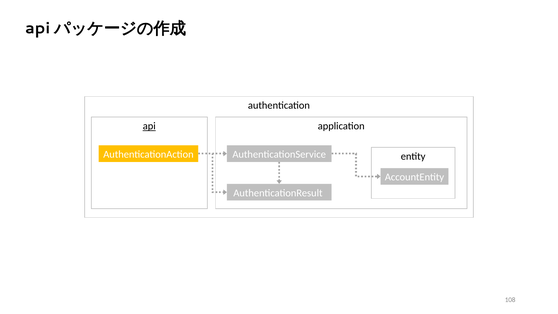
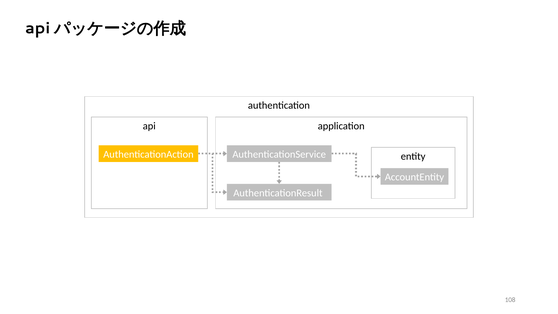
api underline: present -> none
